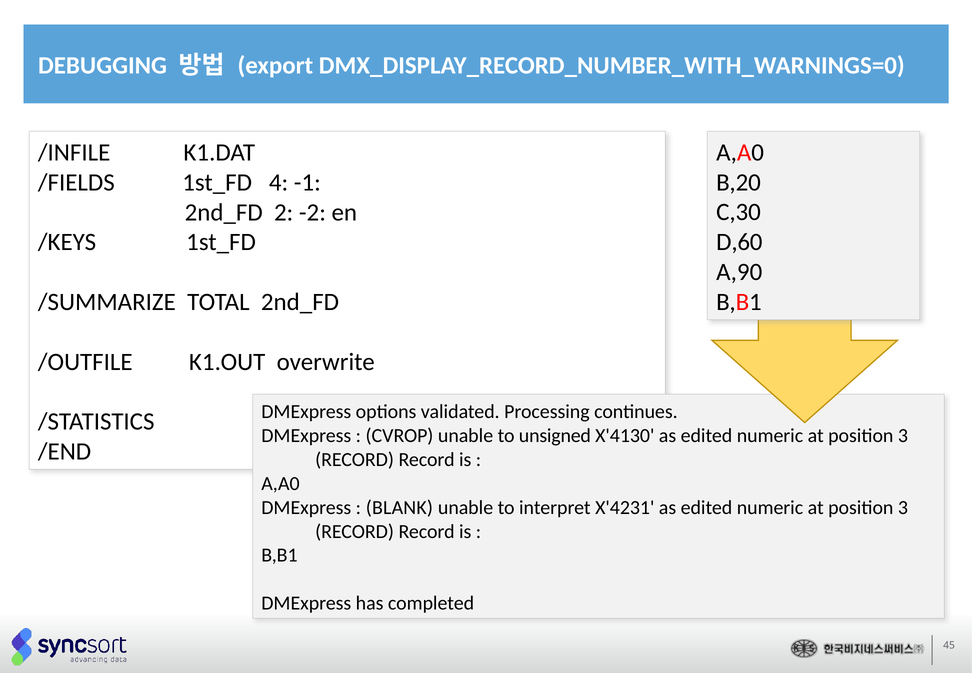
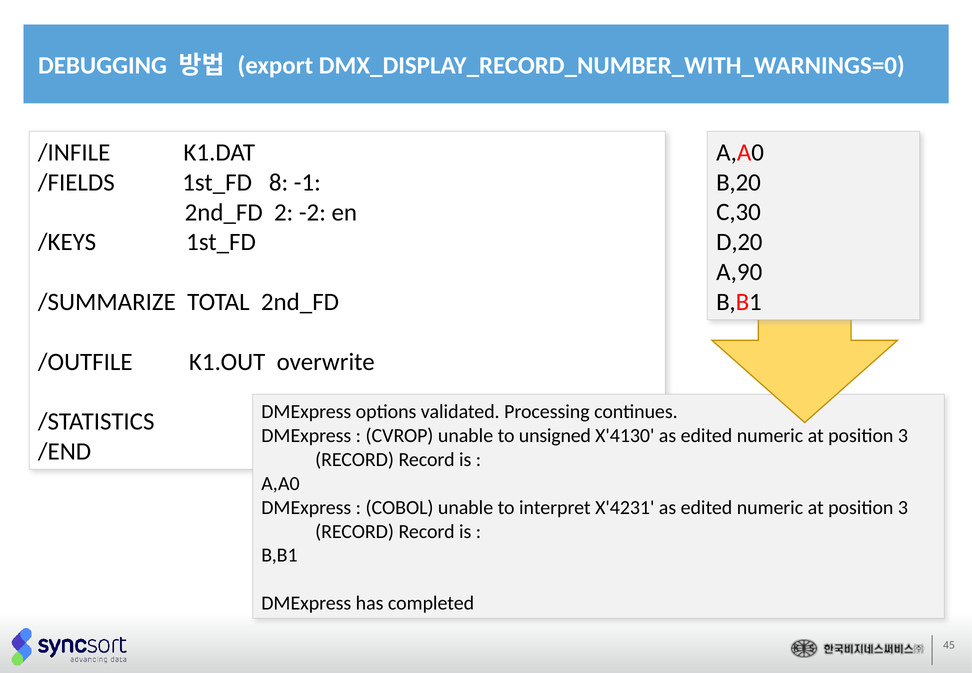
4: 4 -> 8
D,60: D,60 -> D,20
BLANK: BLANK -> COBOL
